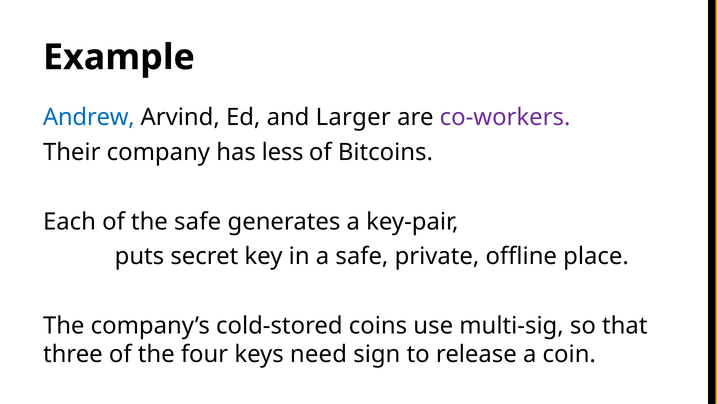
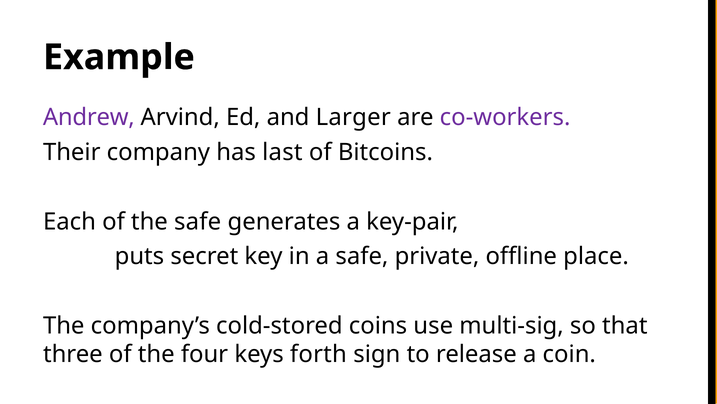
Andrew colour: blue -> purple
less: less -> last
need: need -> forth
